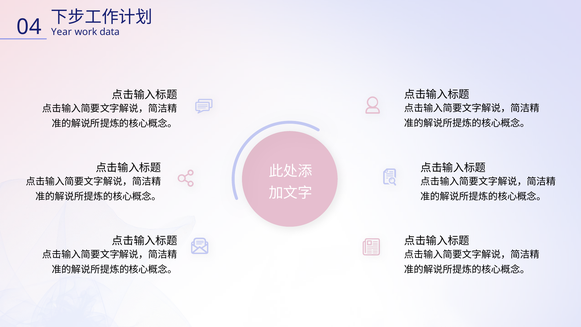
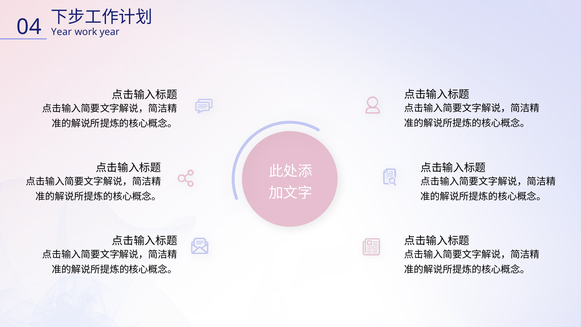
work data: data -> year
